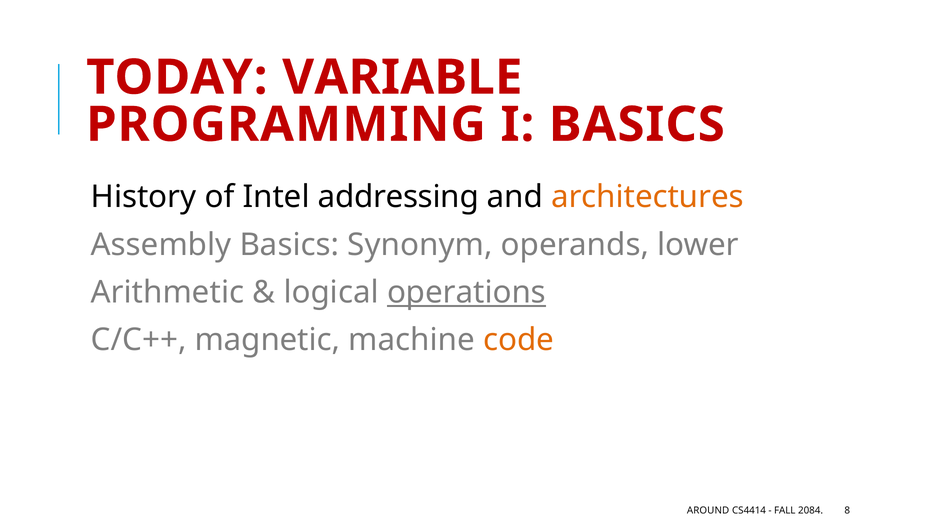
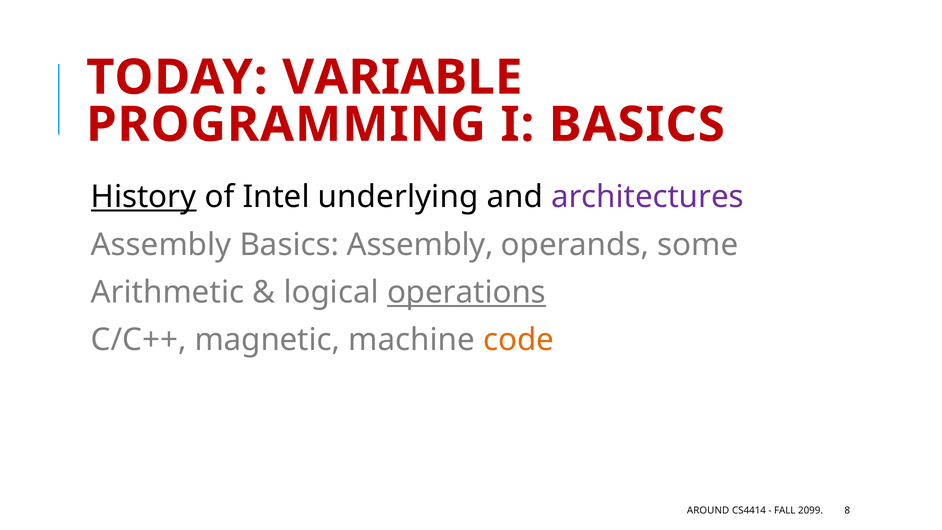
History underline: none -> present
addressing: addressing -> underlying
architectures colour: orange -> purple
Basics Synonym: Synonym -> Assembly
lower: lower -> some
2084: 2084 -> 2099
